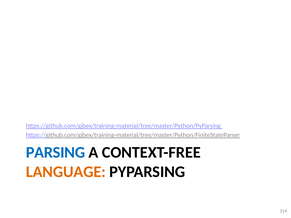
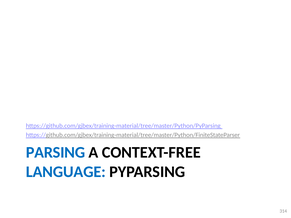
LANGUAGE colour: orange -> blue
